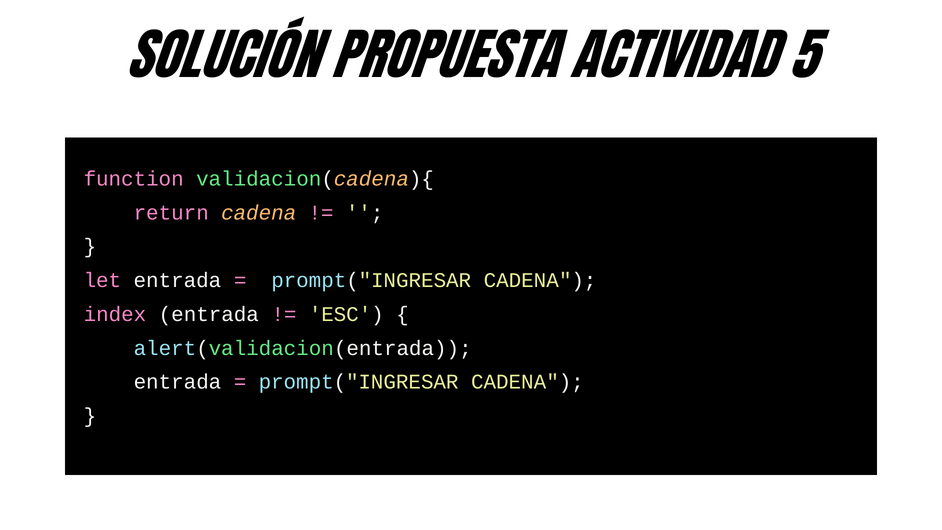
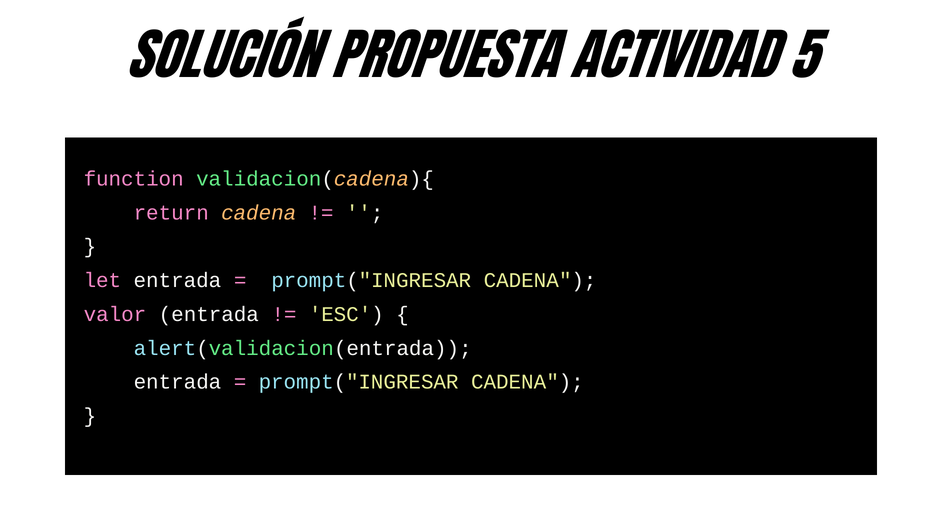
index: index -> valor
